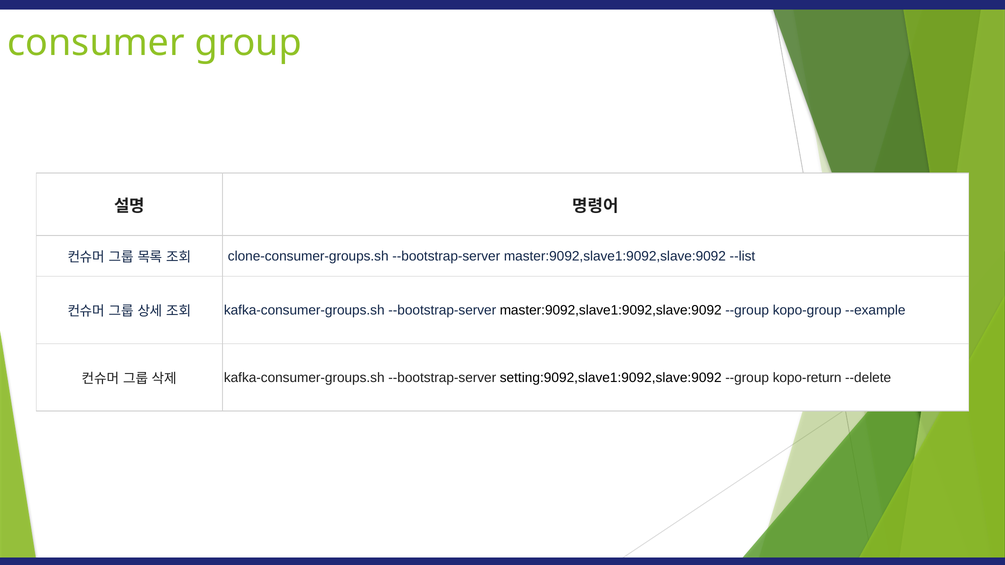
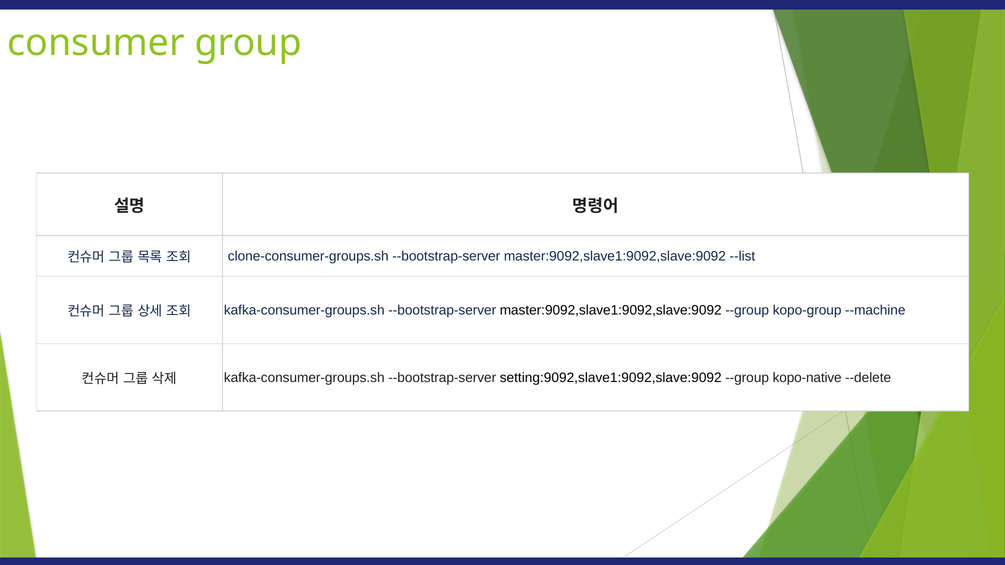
--example: --example -> --machine
kopo-return: kopo-return -> kopo-native
